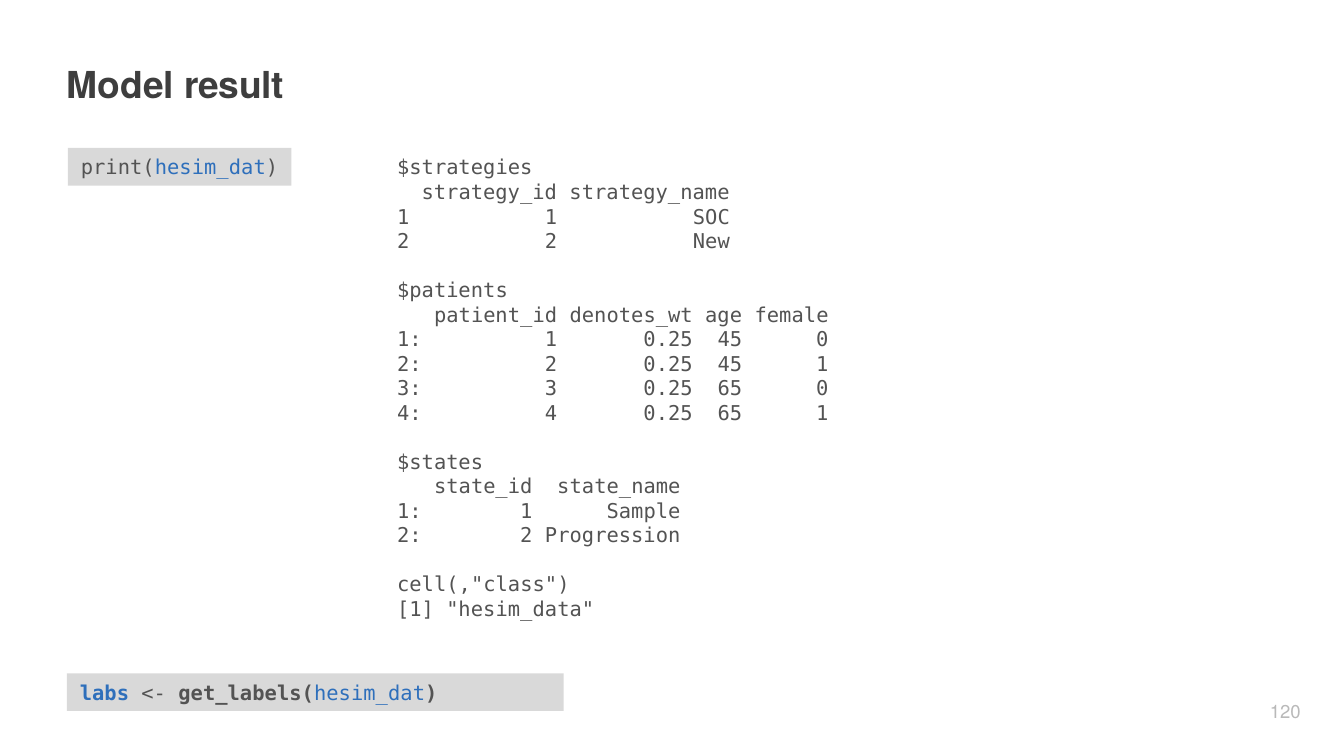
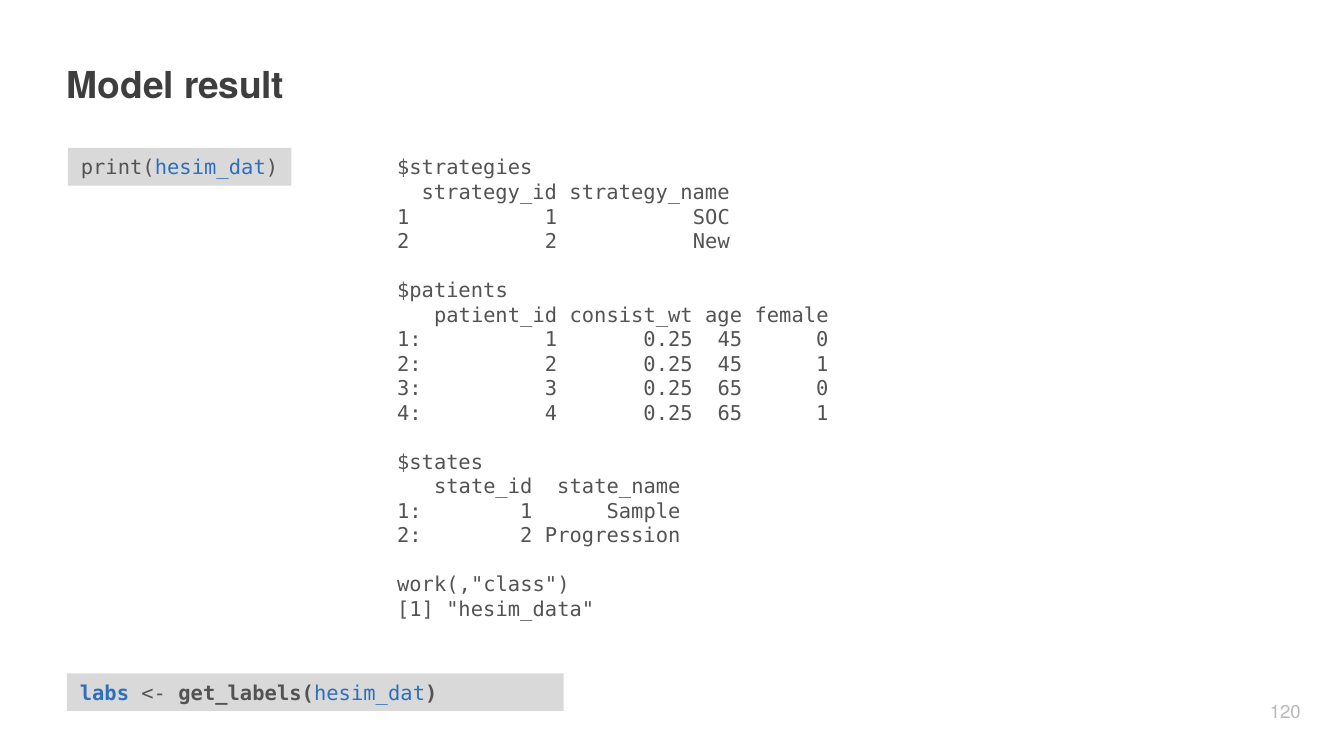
denotes_wt: denotes_wt -> consist_wt
cell(,"class: cell(,"class -> work(,"class
